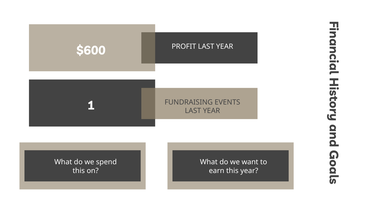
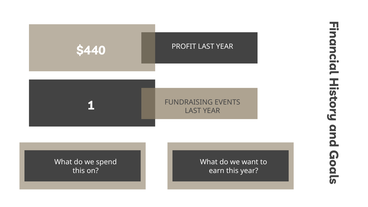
$600: $600 -> $440
